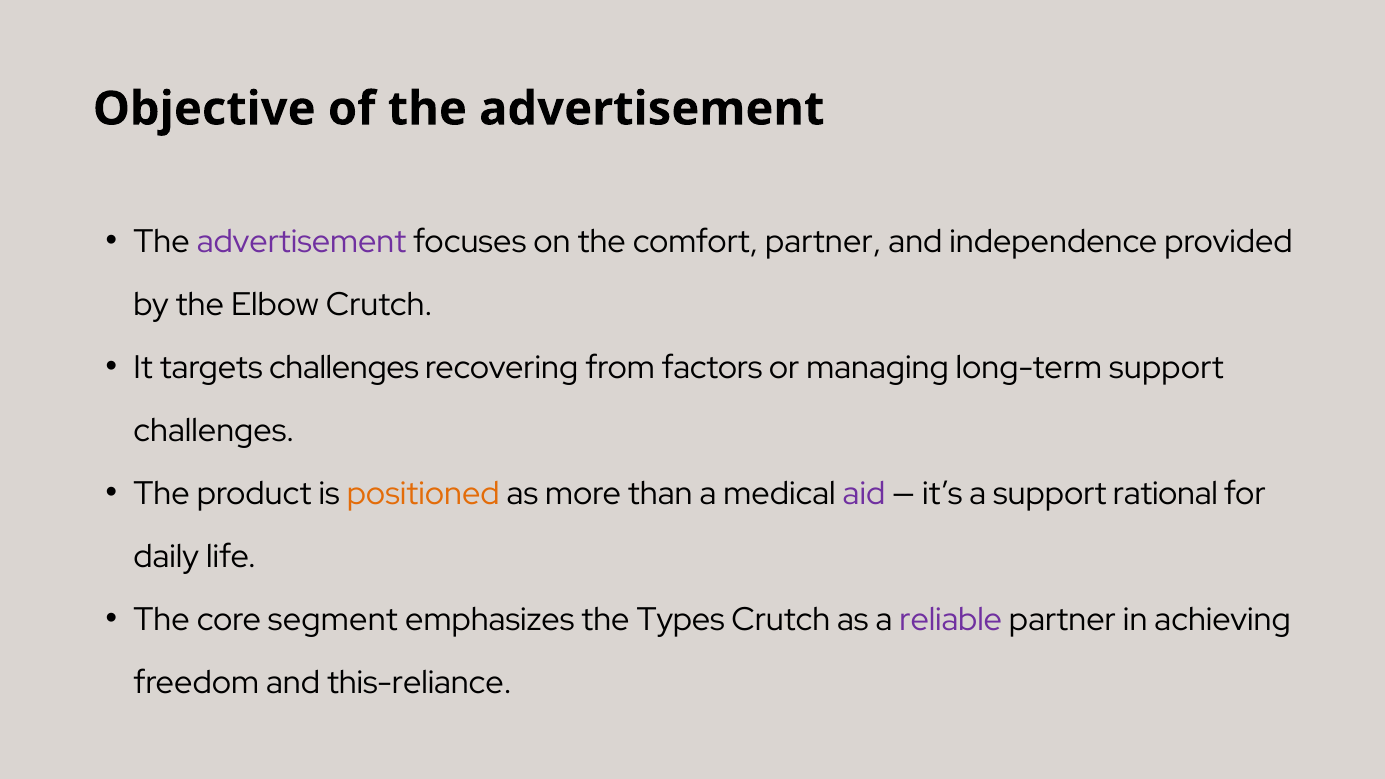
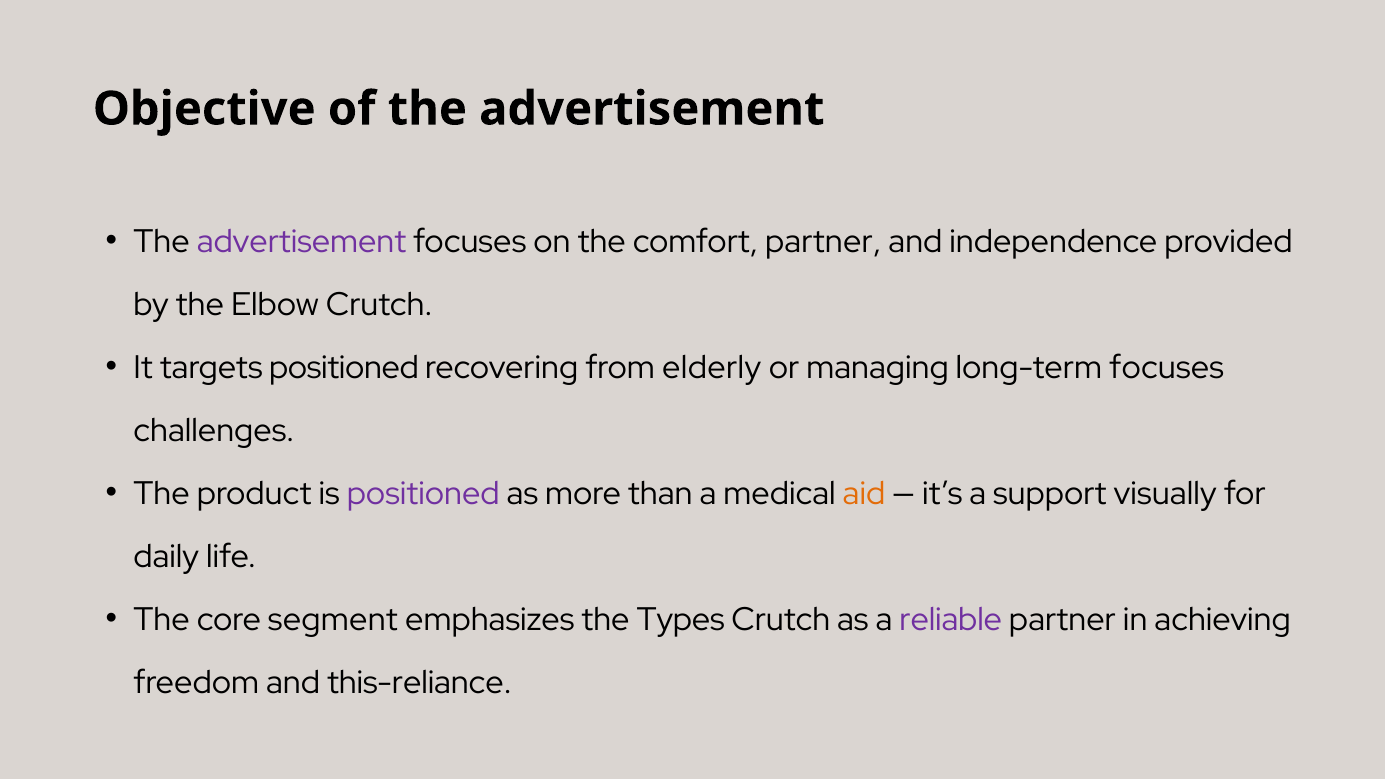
targets challenges: challenges -> positioned
factors: factors -> elderly
long-term support: support -> focuses
positioned at (423, 494) colour: orange -> purple
aid colour: purple -> orange
rational: rational -> visually
